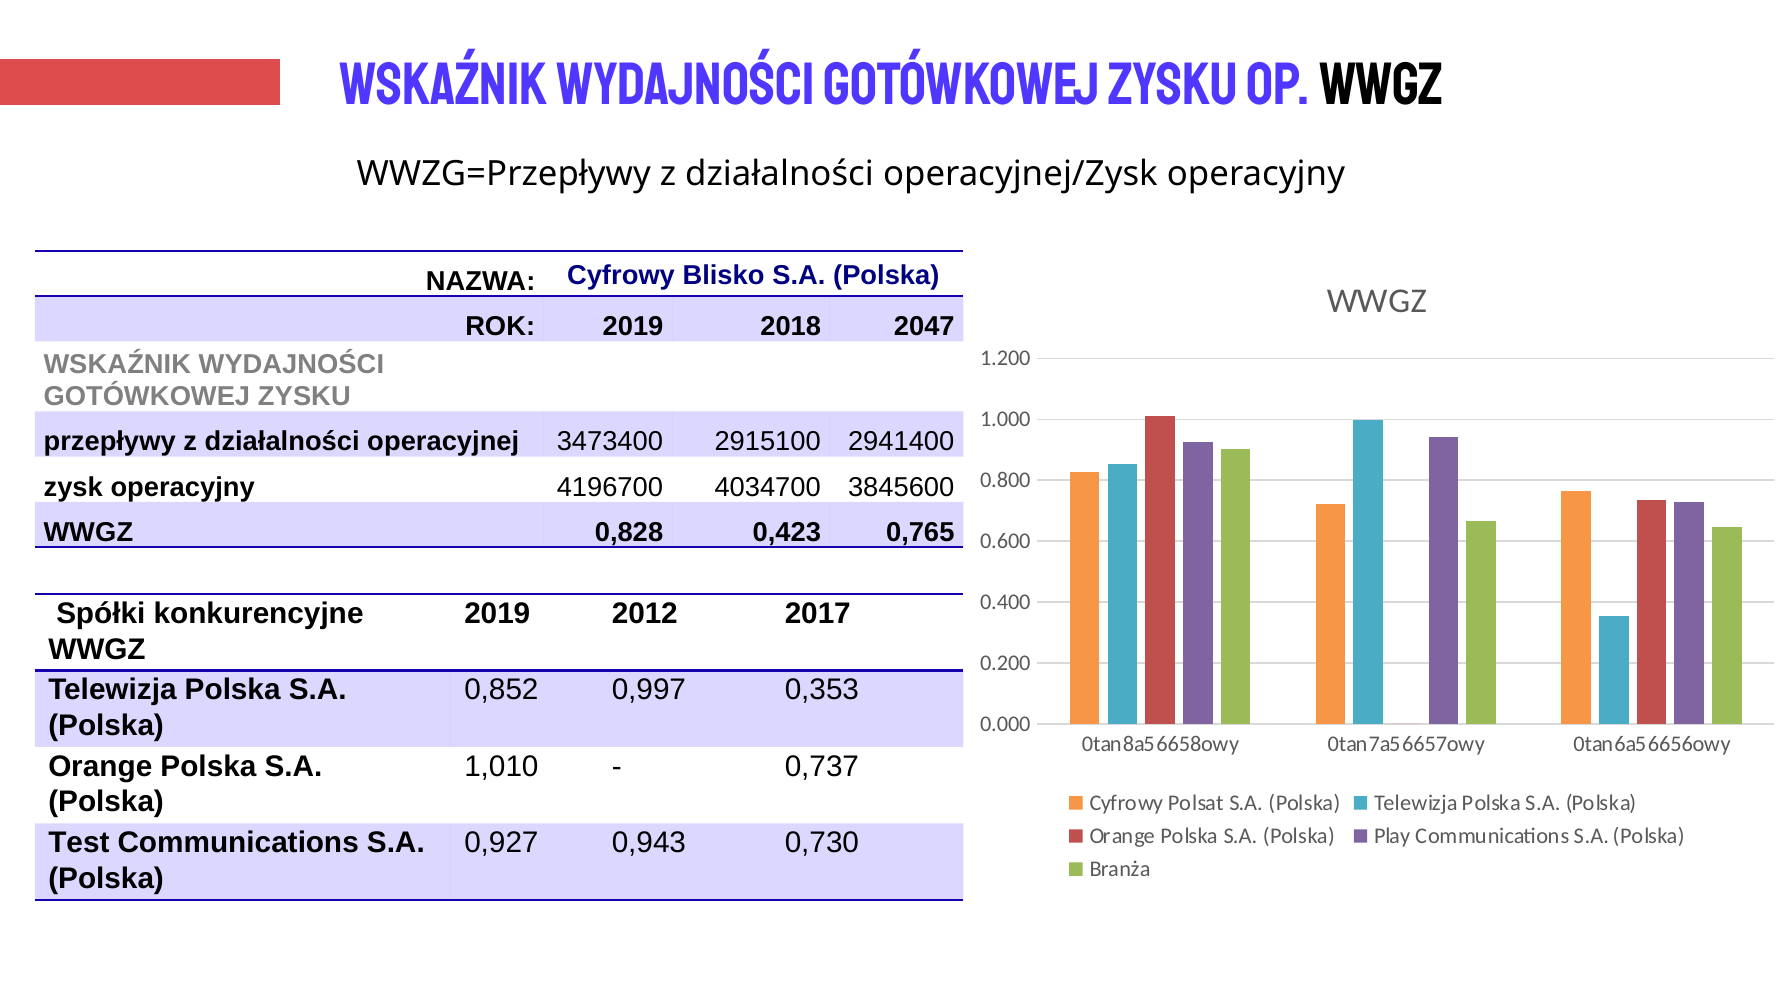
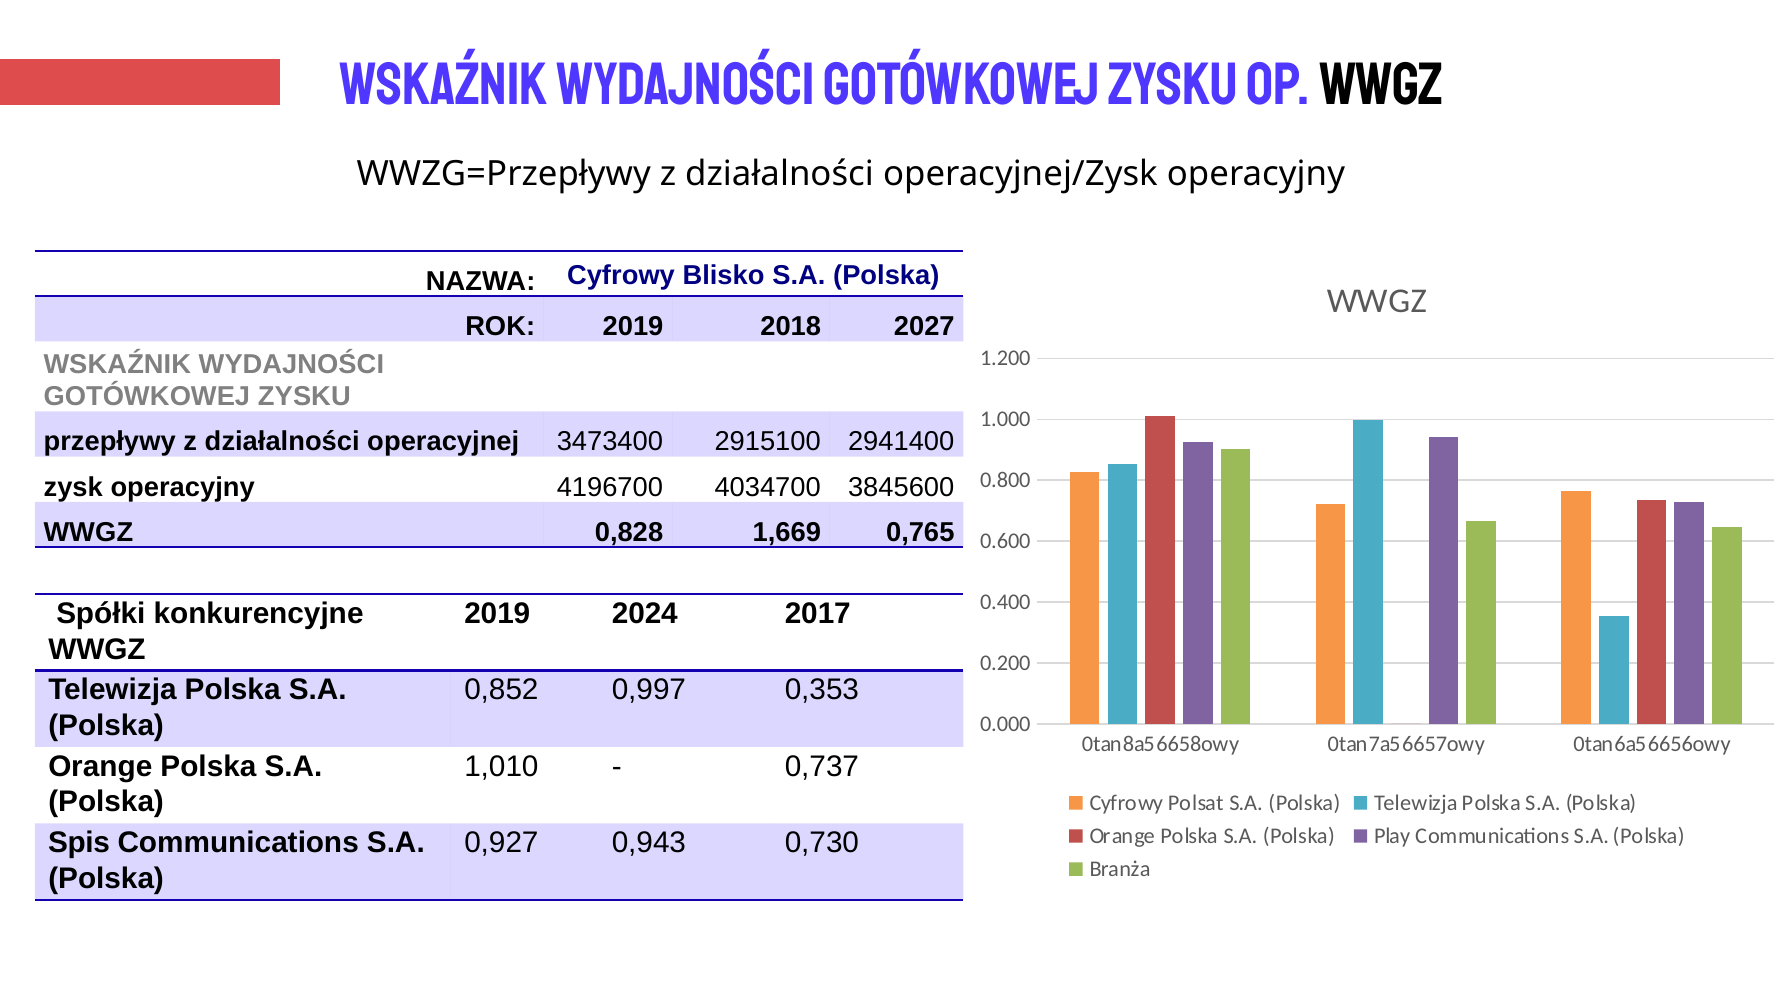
2047: 2047 -> 2027
0,423: 0,423 -> 1,669
2012: 2012 -> 2024
Test: Test -> Spis
